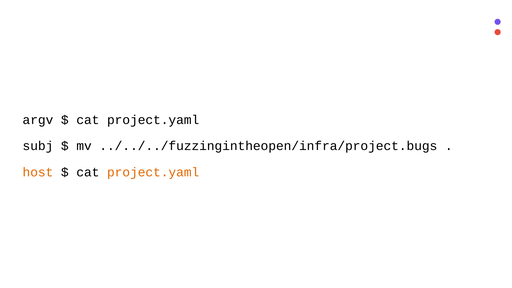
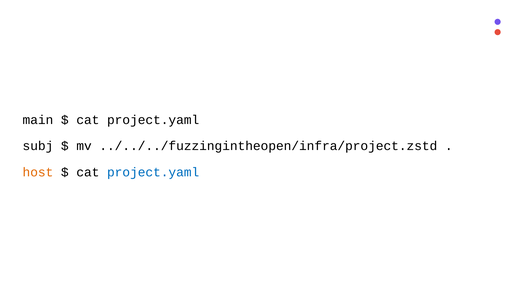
argv: argv -> main
../../../fuzzingintheopen/infra/project.bugs: ../../../fuzzingintheopen/infra/project.bugs -> ../../../fuzzingintheopen/infra/project.zstd
project.yaml at (153, 172) colour: orange -> blue
